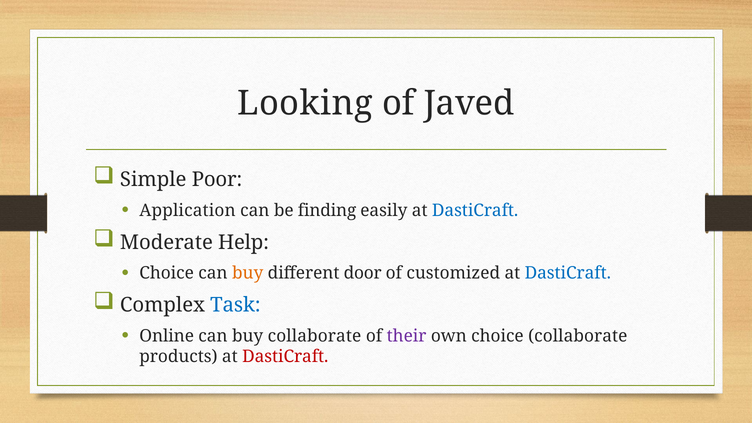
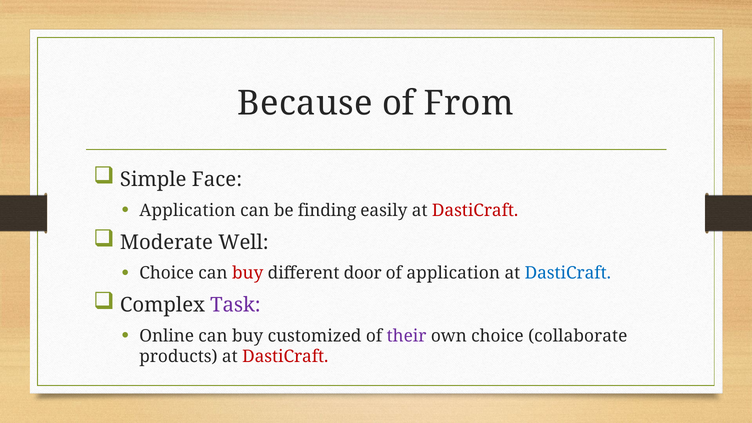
Looking: Looking -> Because
Javed: Javed -> From
Poor: Poor -> Face
DastiCraft at (475, 211) colour: blue -> red
Help: Help -> Well
buy at (248, 273) colour: orange -> red
of customized: customized -> application
Task colour: blue -> purple
buy collaborate: collaborate -> customized
